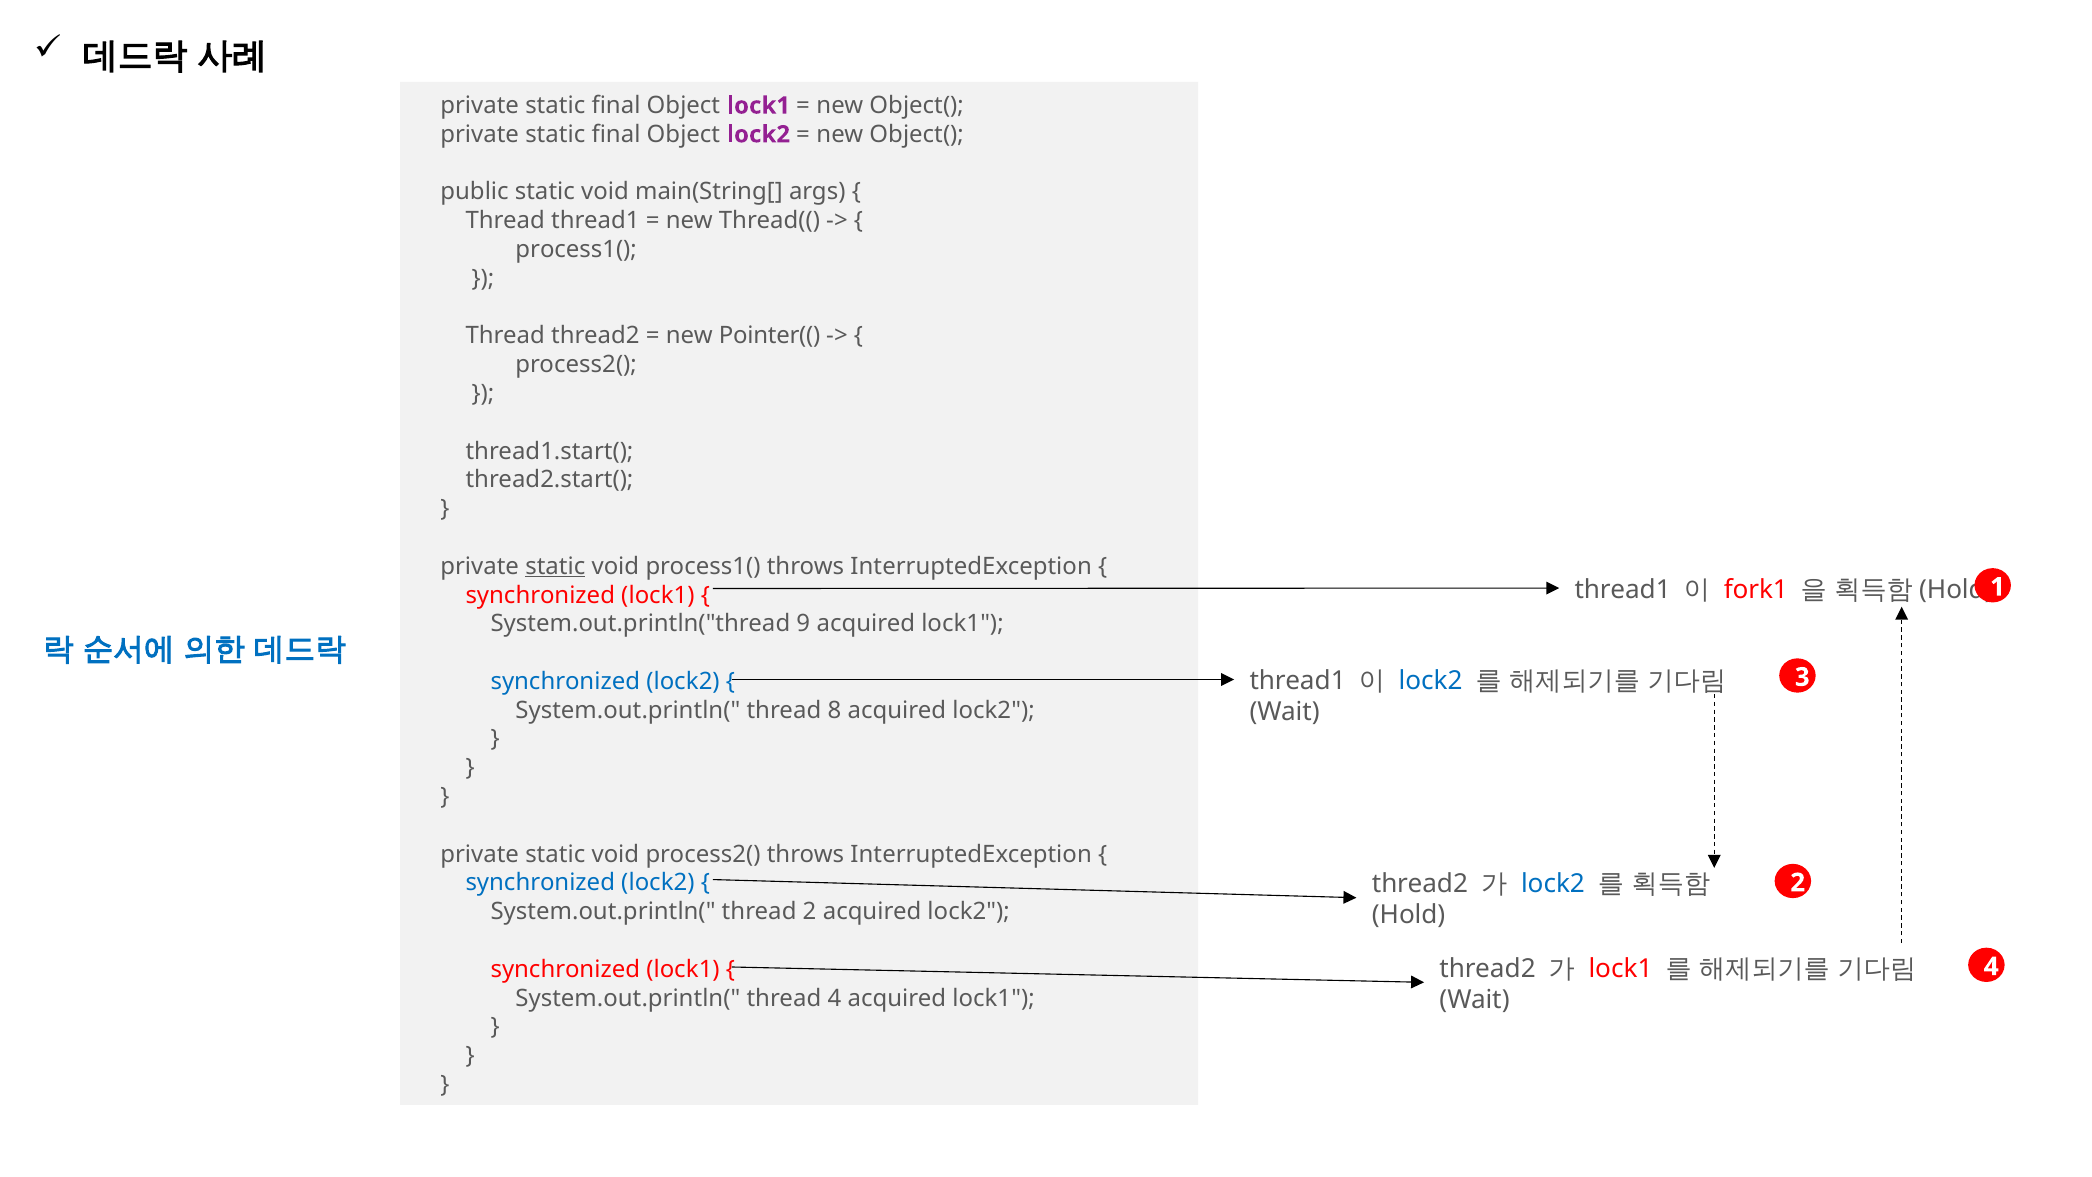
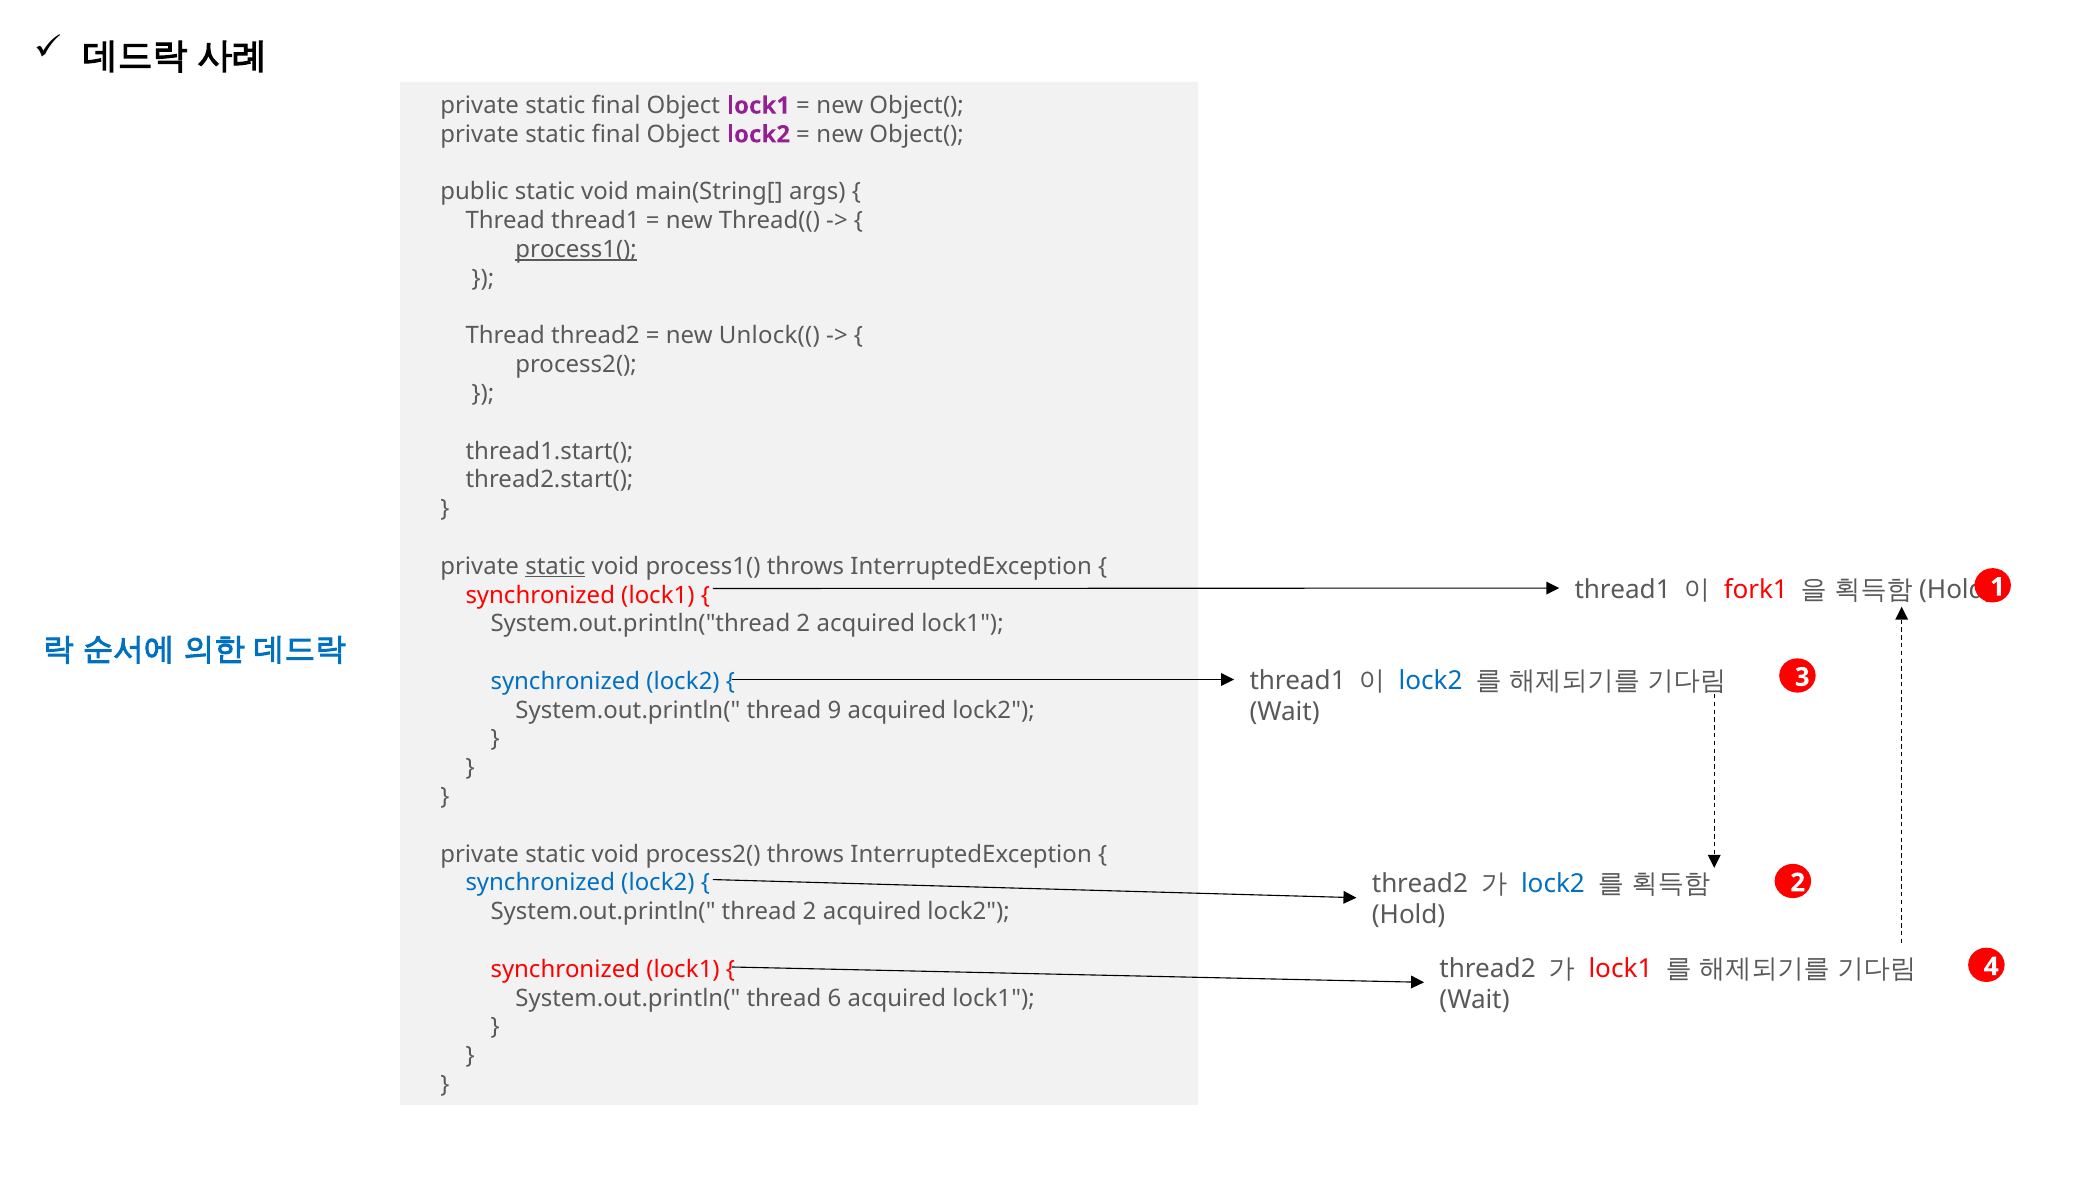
process1( at (576, 250) underline: none -> present
Pointer((: Pointer(( -> Unlock((
System.out.println("thread 9: 9 -> 2
8: 8 -> 9
thread 4: 4 -> 6
